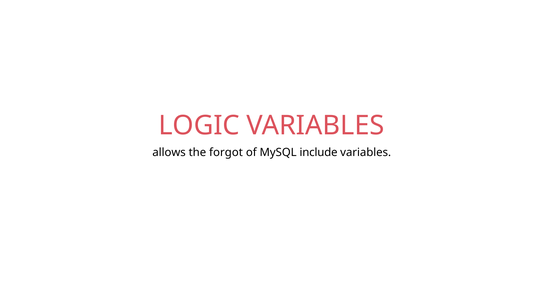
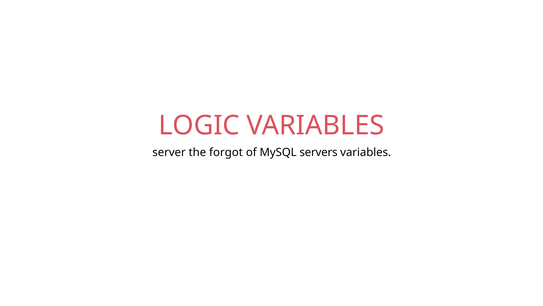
allows: allows -> server
include: include -> servers
